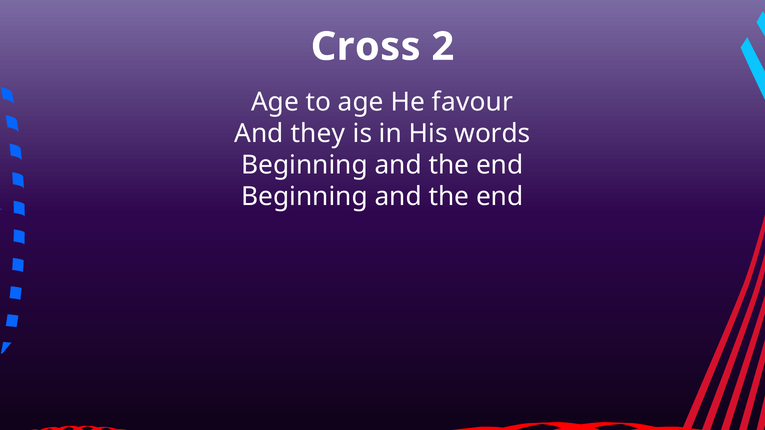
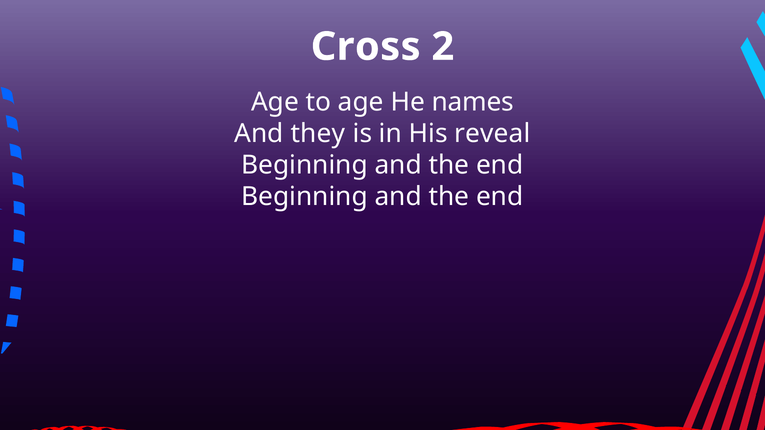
favour: favour -> names
words: words -> reveal
